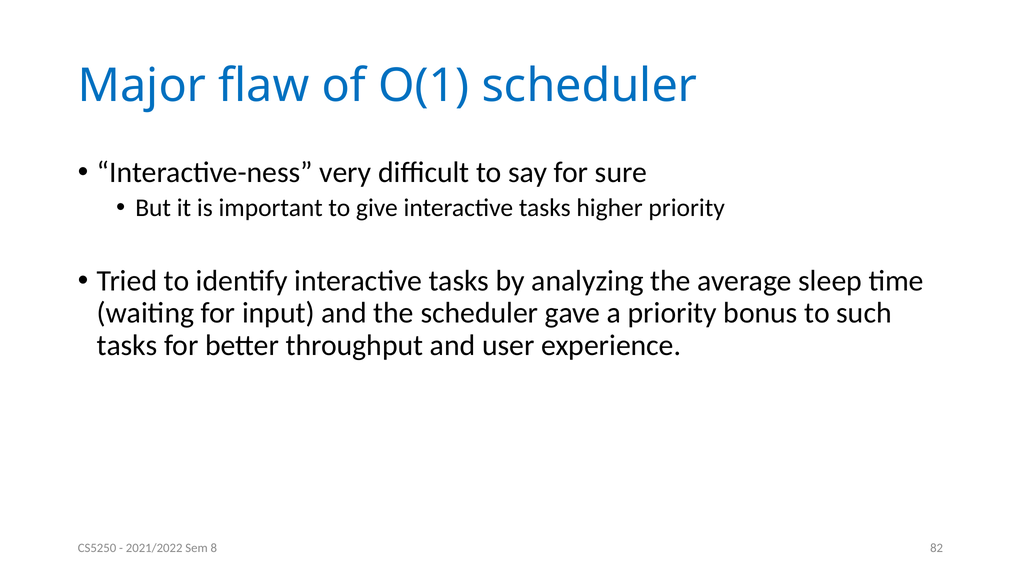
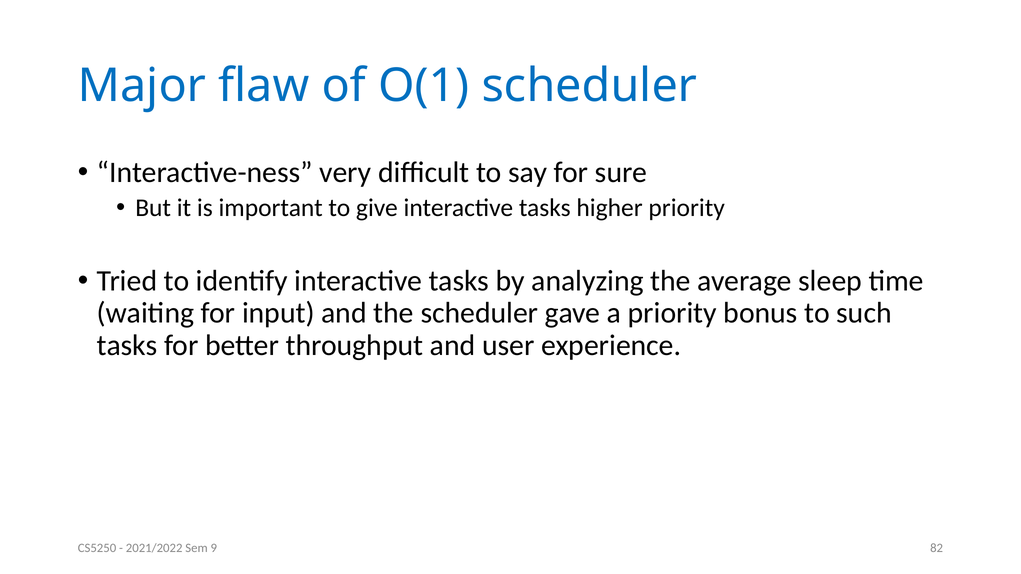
8: 8 -> 9
